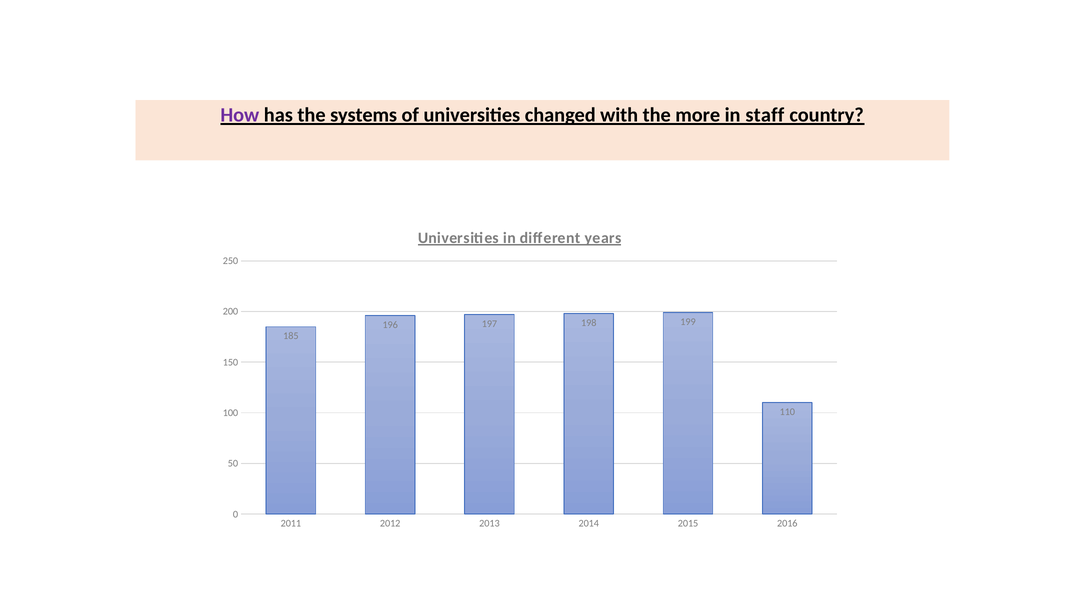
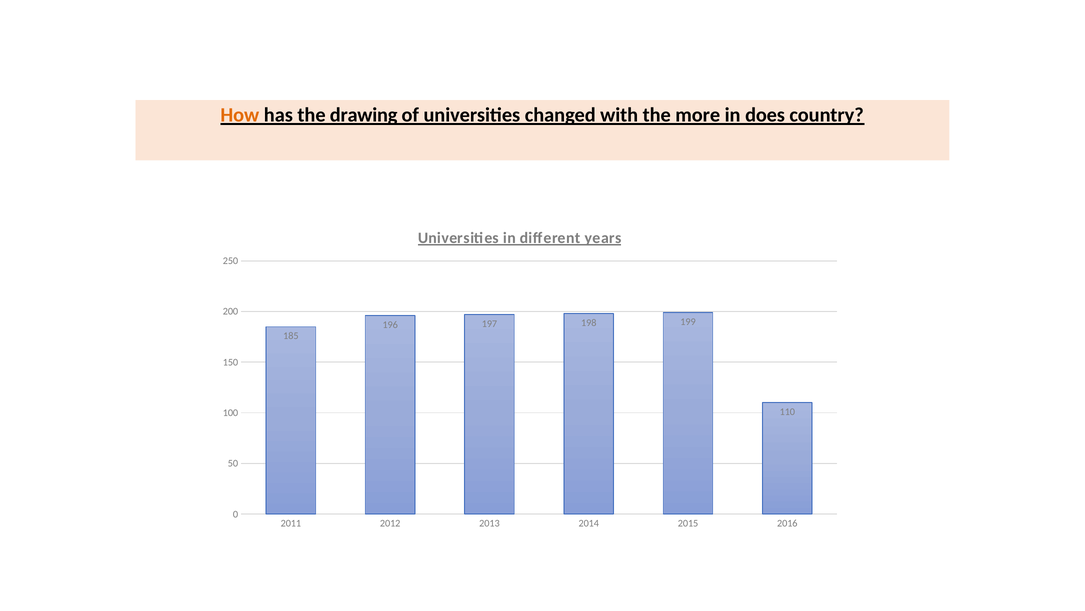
How colour: purple -> orange
systems: systems -> drawing
staff: staff -> does
